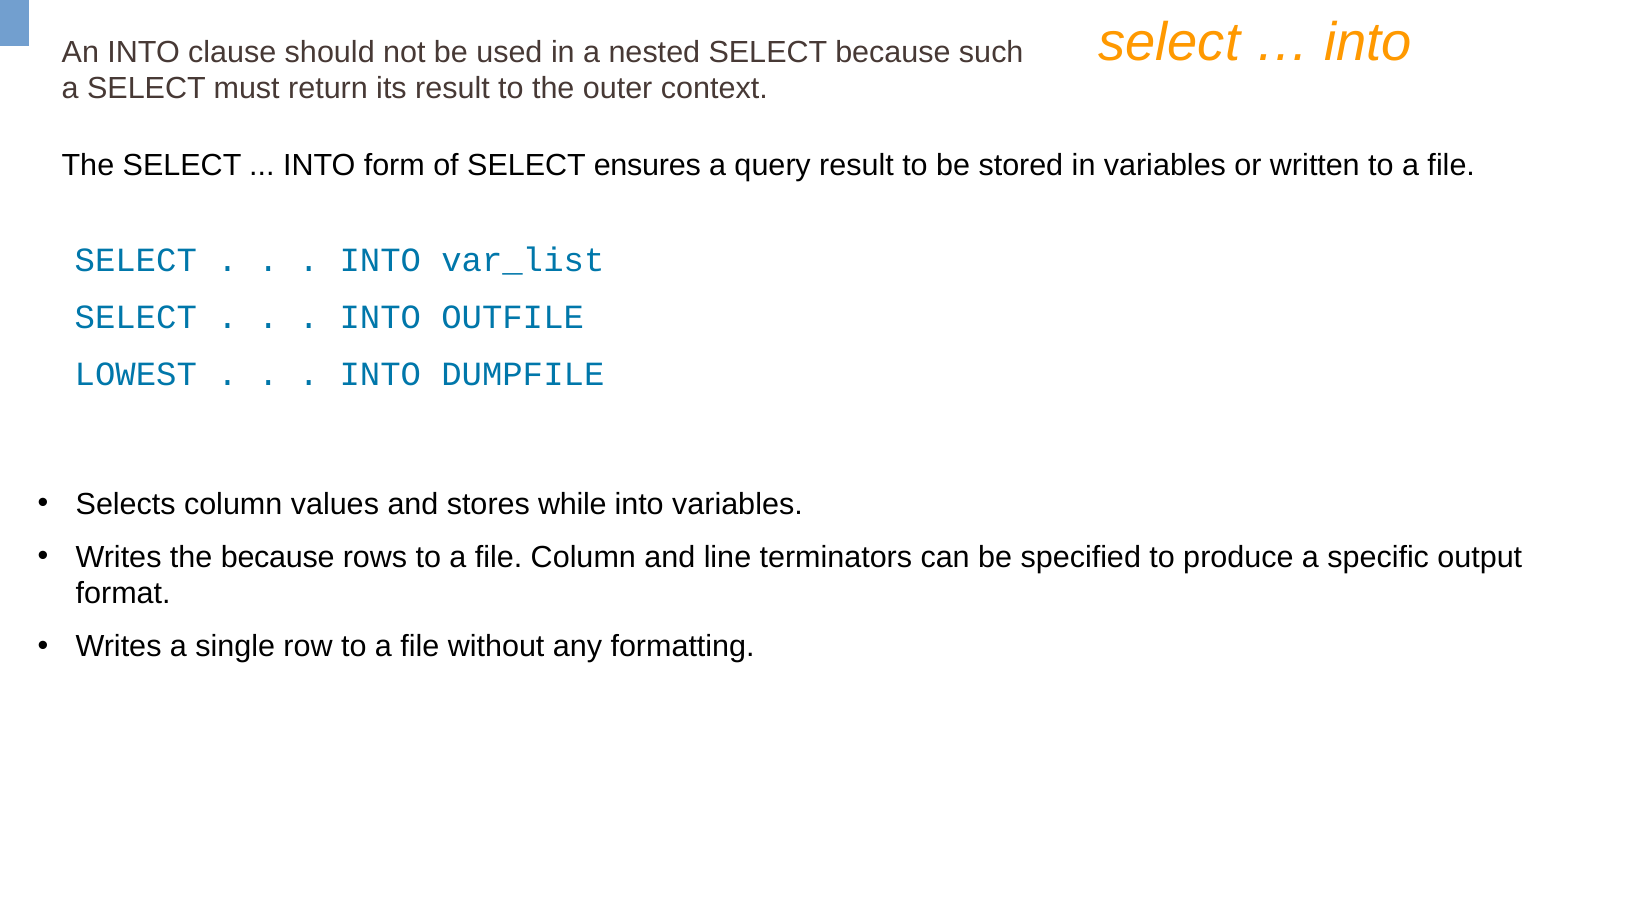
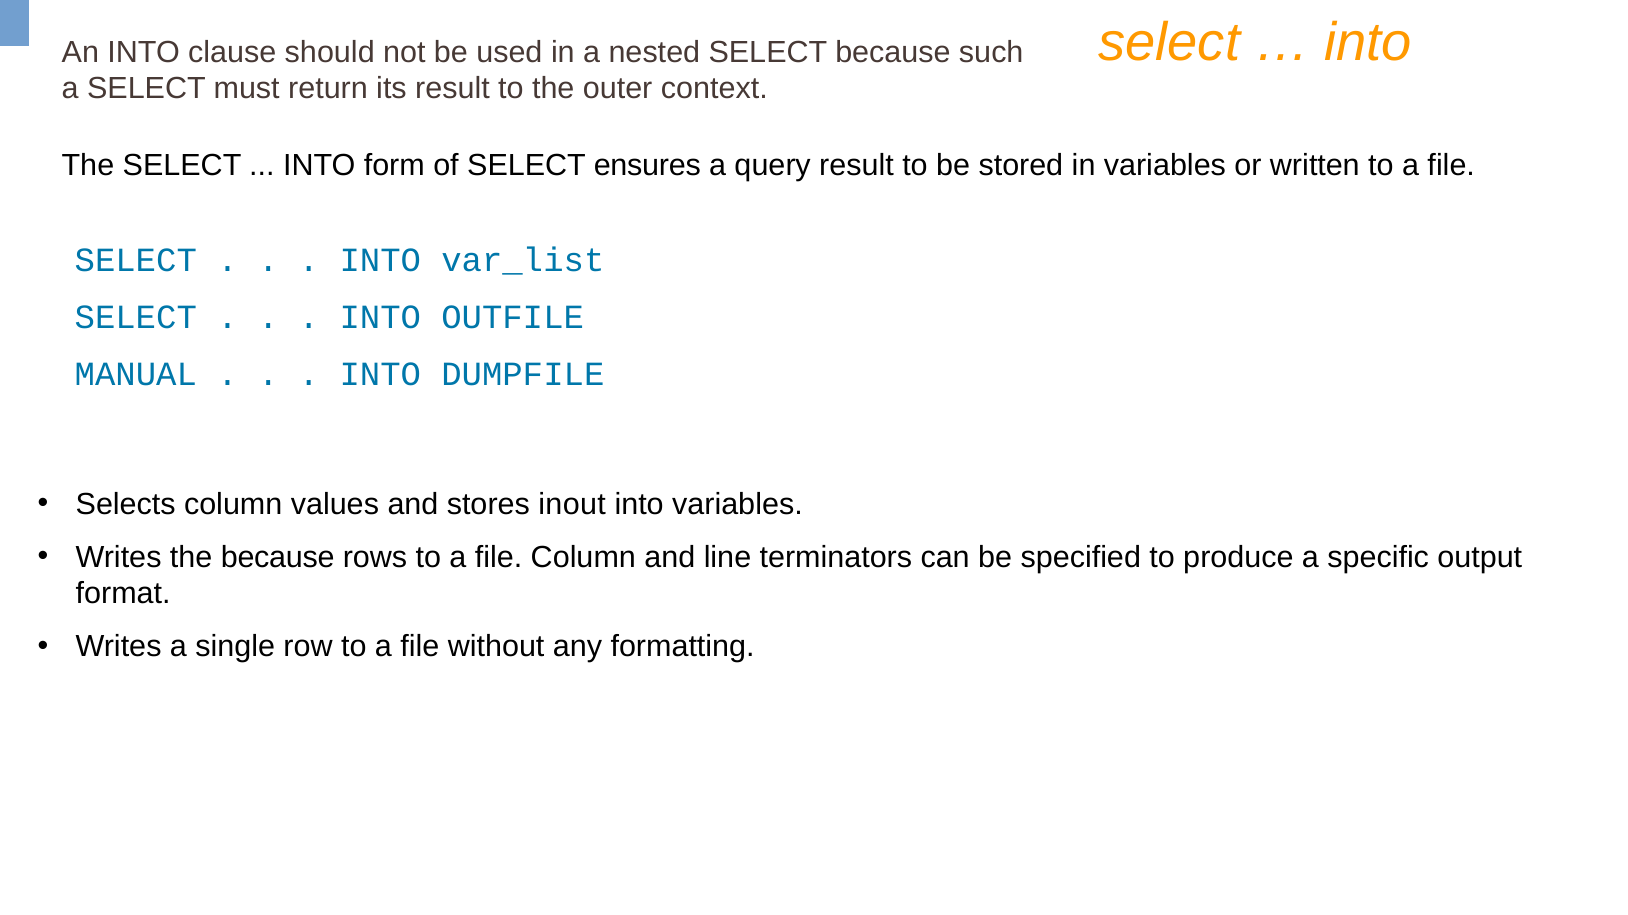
LOWEST: LOWEST -> MANUAL
while: while -> inout
